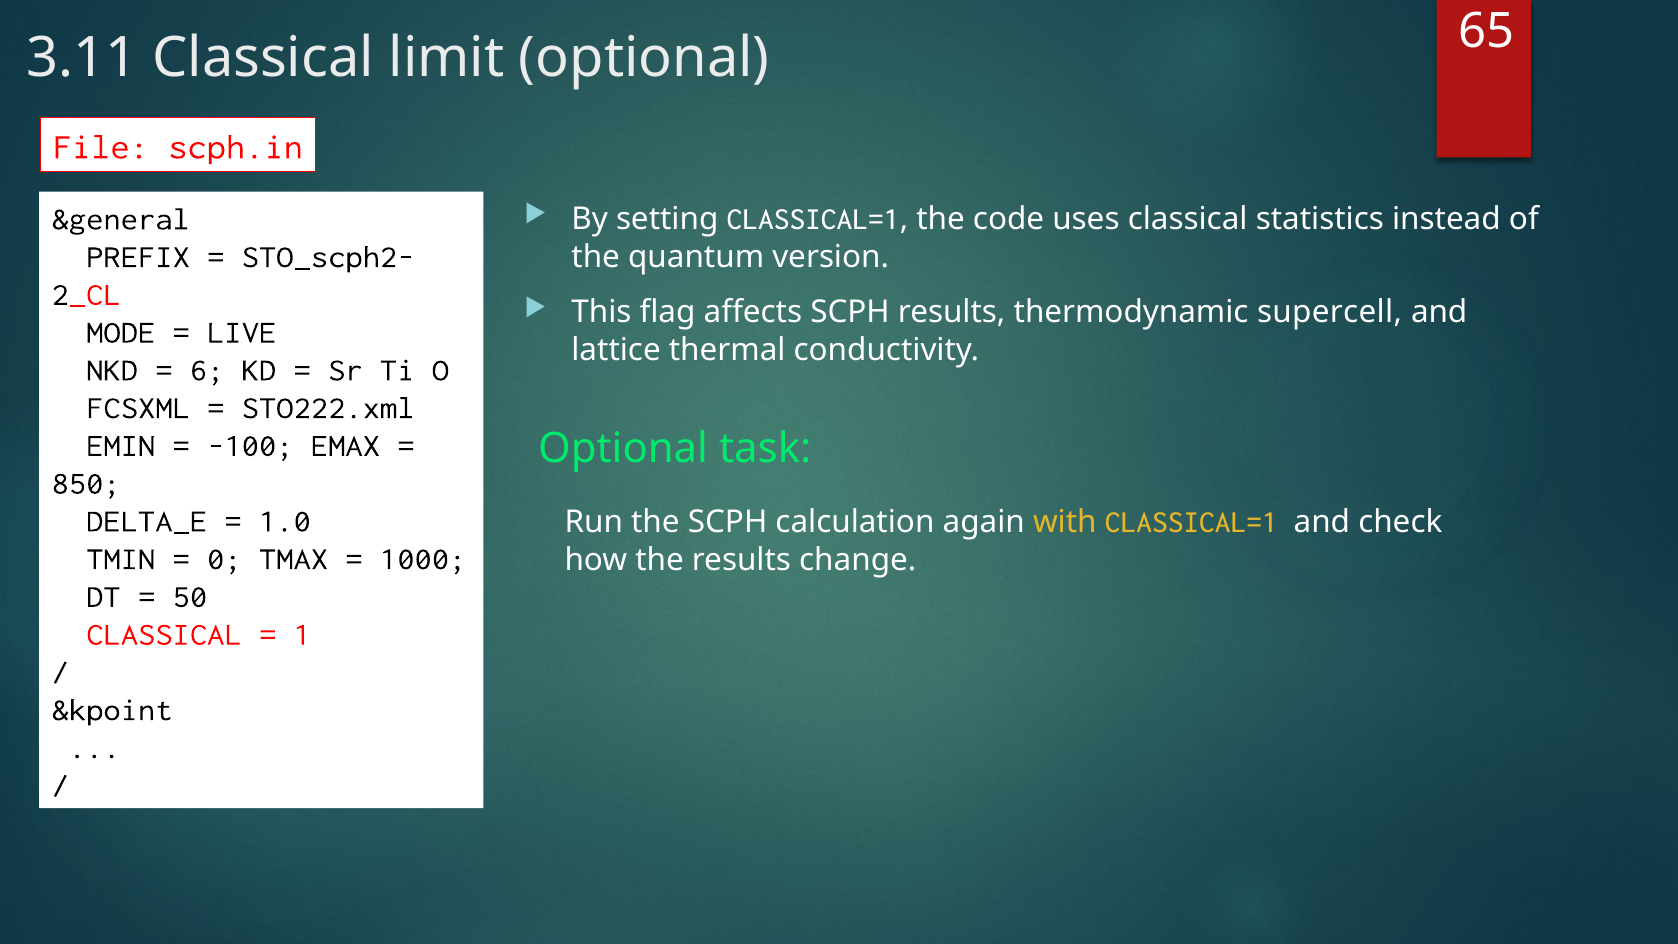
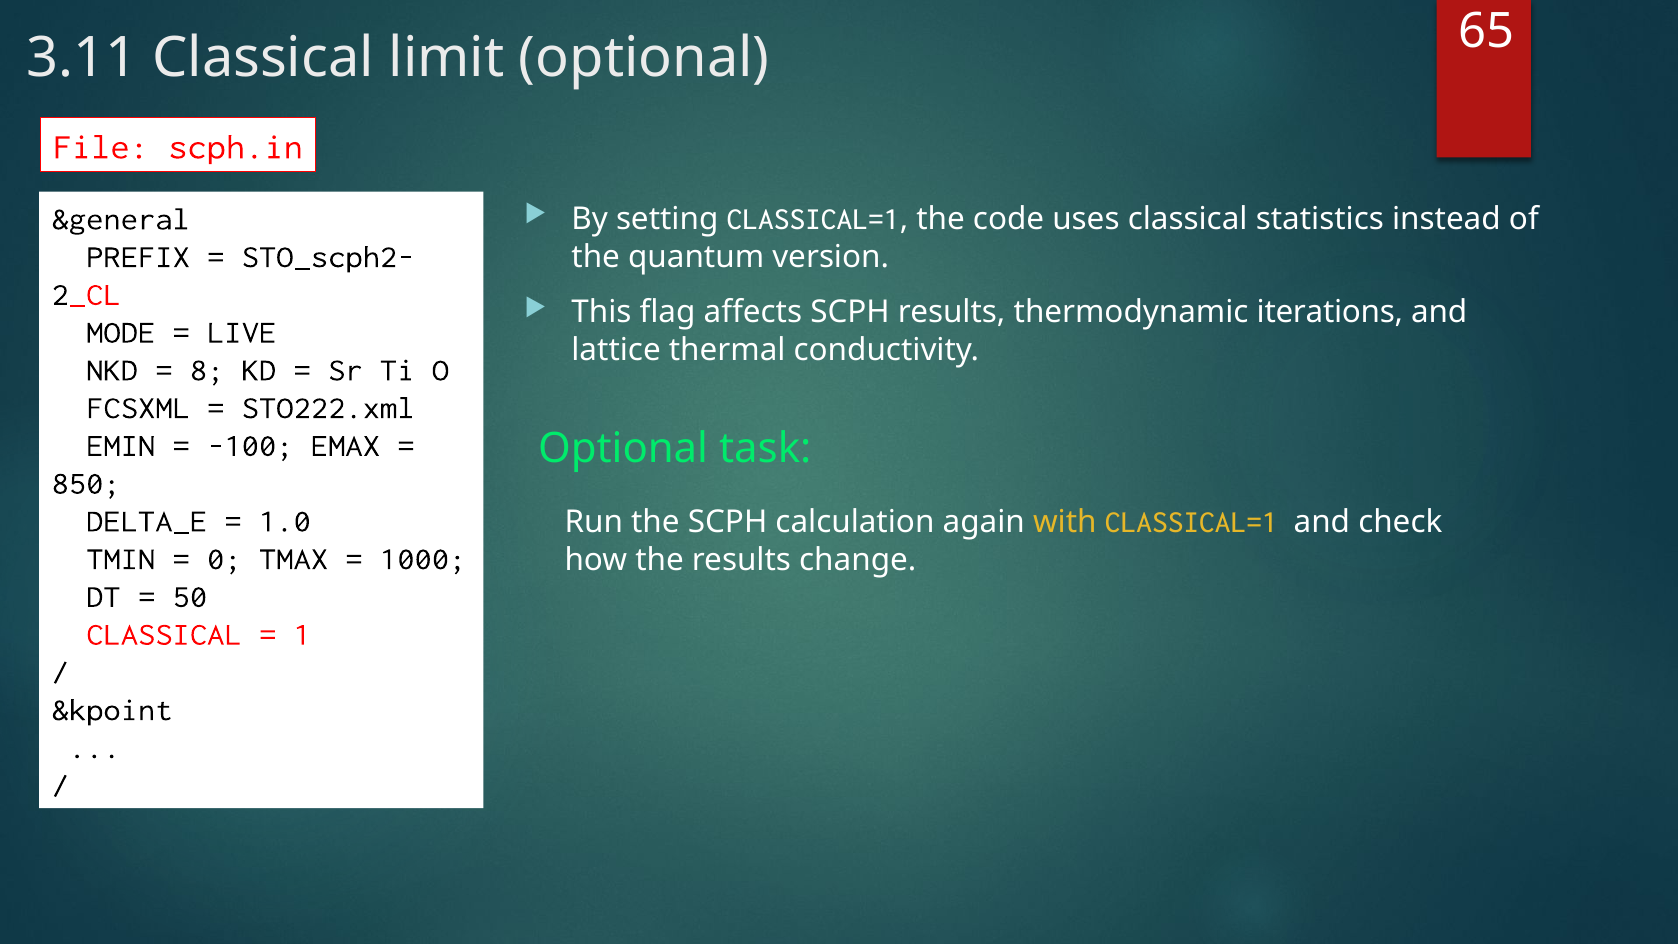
supercell: supercell -> iterations
6: 6 -> 8
